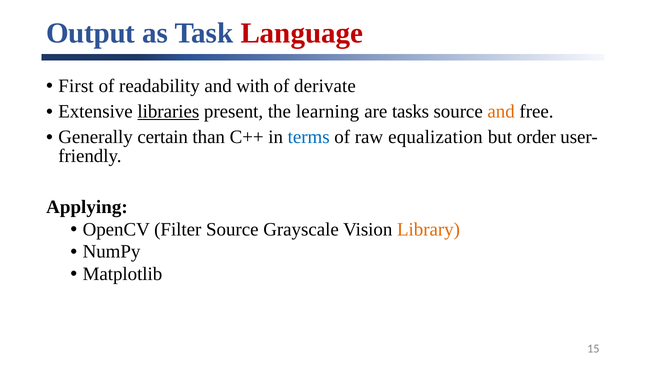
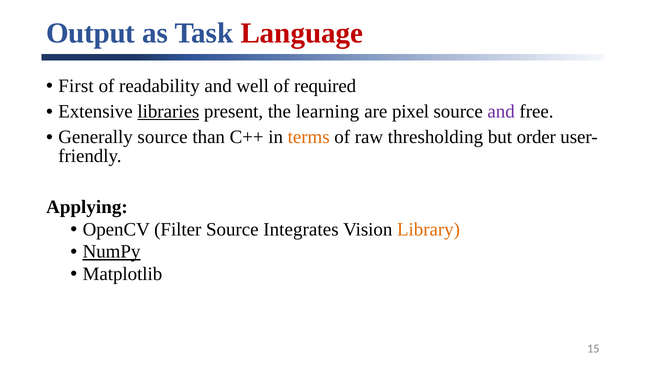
with: with -> well
derivate: derivate -> required
tasks: tasks -> pixel
and at (501, 111) colour: orange -> purple
Generally certain: certain -> source
terms colour: blue -> orange
equalization: equalization -> thresholding
Grayscale: Grayscale -> Integrates
NumPy underline: none -> present
